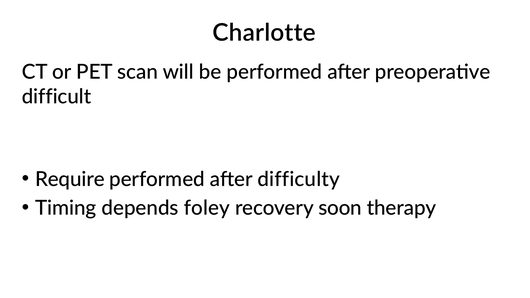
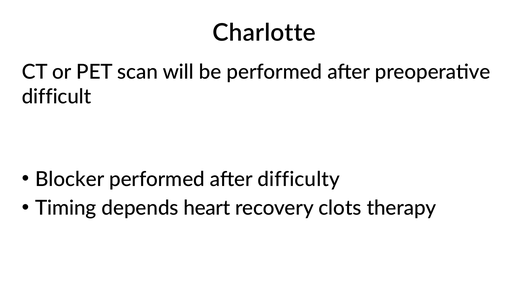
Require: Require -> Blocker
foley: foley -> heart
soon: soon -> clots
